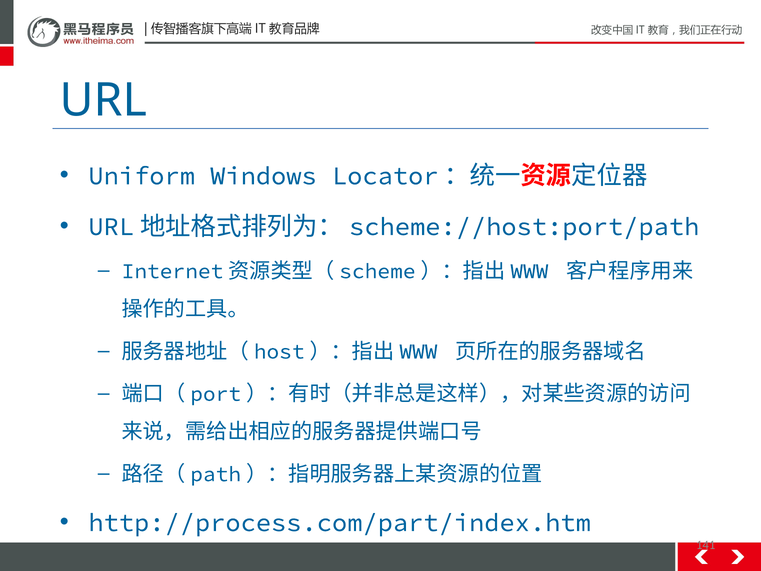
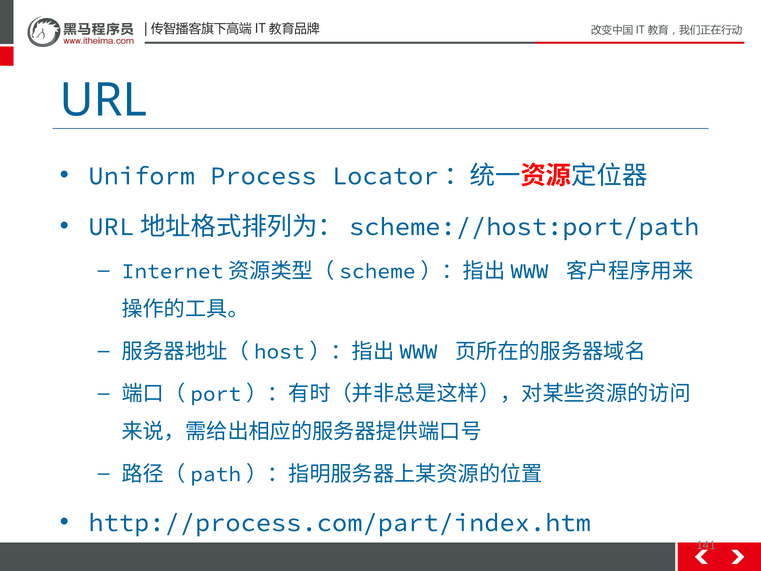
Windows: Windows -> Process
